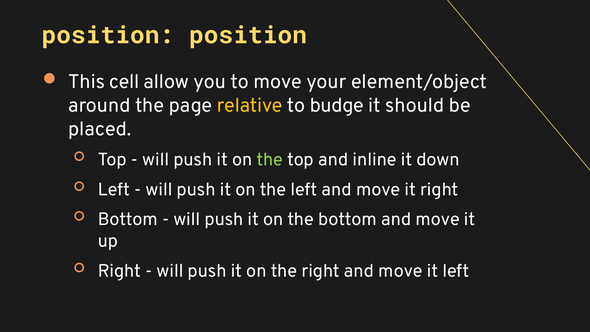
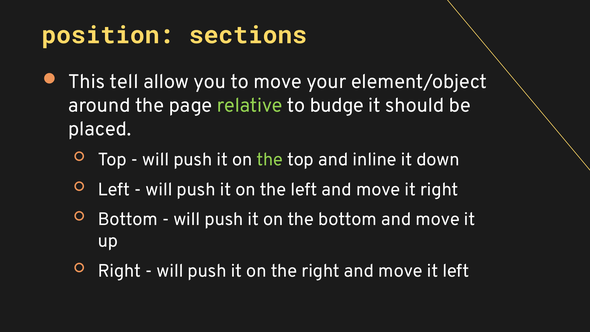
position position: position -> sections
cell: cell -> tell
relative colour: yellow -> light green
